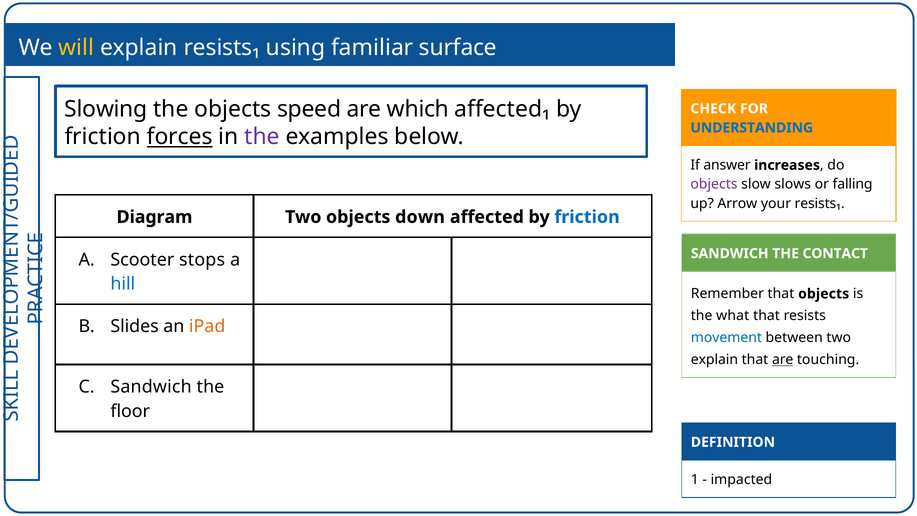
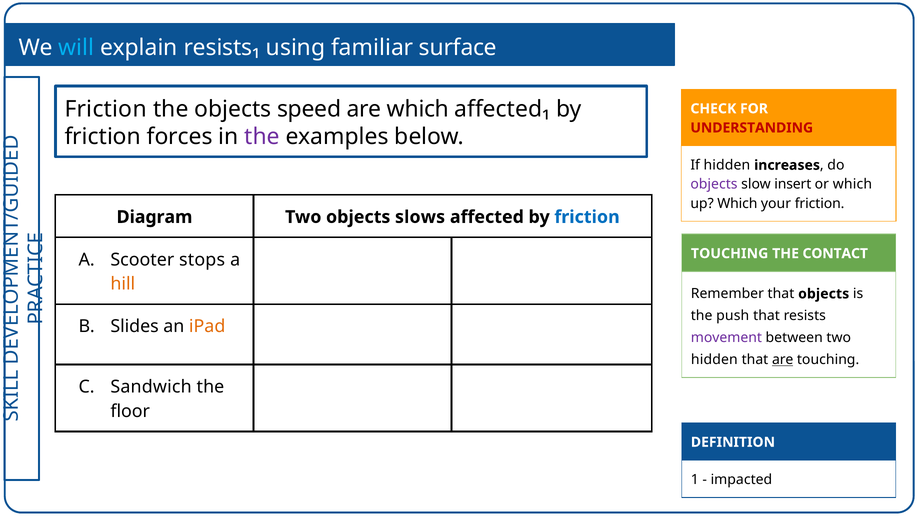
will colour: yellow -> light blue
Slowing at (106, 109): Slowing -> Friction
UNDERSTANDING colour: blue -> red
forces underline: present -> none
If answer: answer -> hidden
slows: slows -> insert
or falling: falling -> which
up Arrow: Arrow -> Which
your resists₁: resists₁ -> friction
down: down -> slows
SANDWICH at (730, 253): SANDWICH -> TOUCHING
hill colour: blue -> orange
what: what -> push
movement colour: blue -> purple
explain at (714, 360): explain -> hidden
